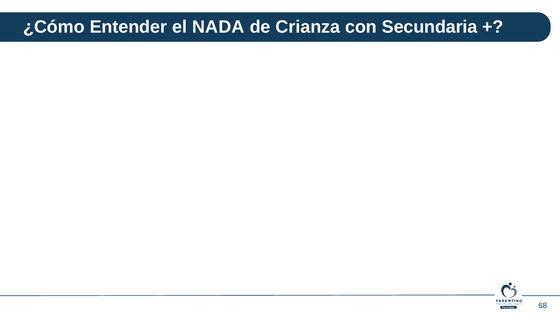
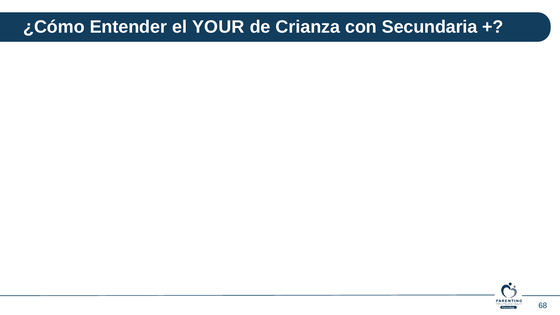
NADA: NADA -> YOUR
